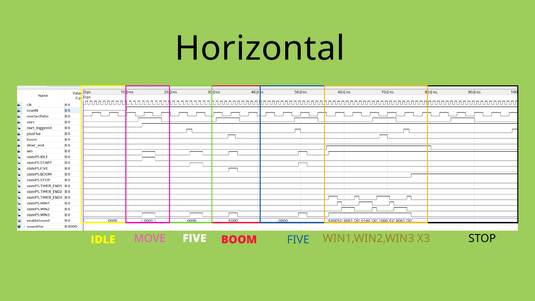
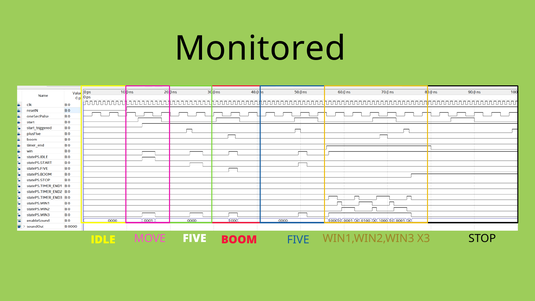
Horizontal: Horizontal -> Monitored
